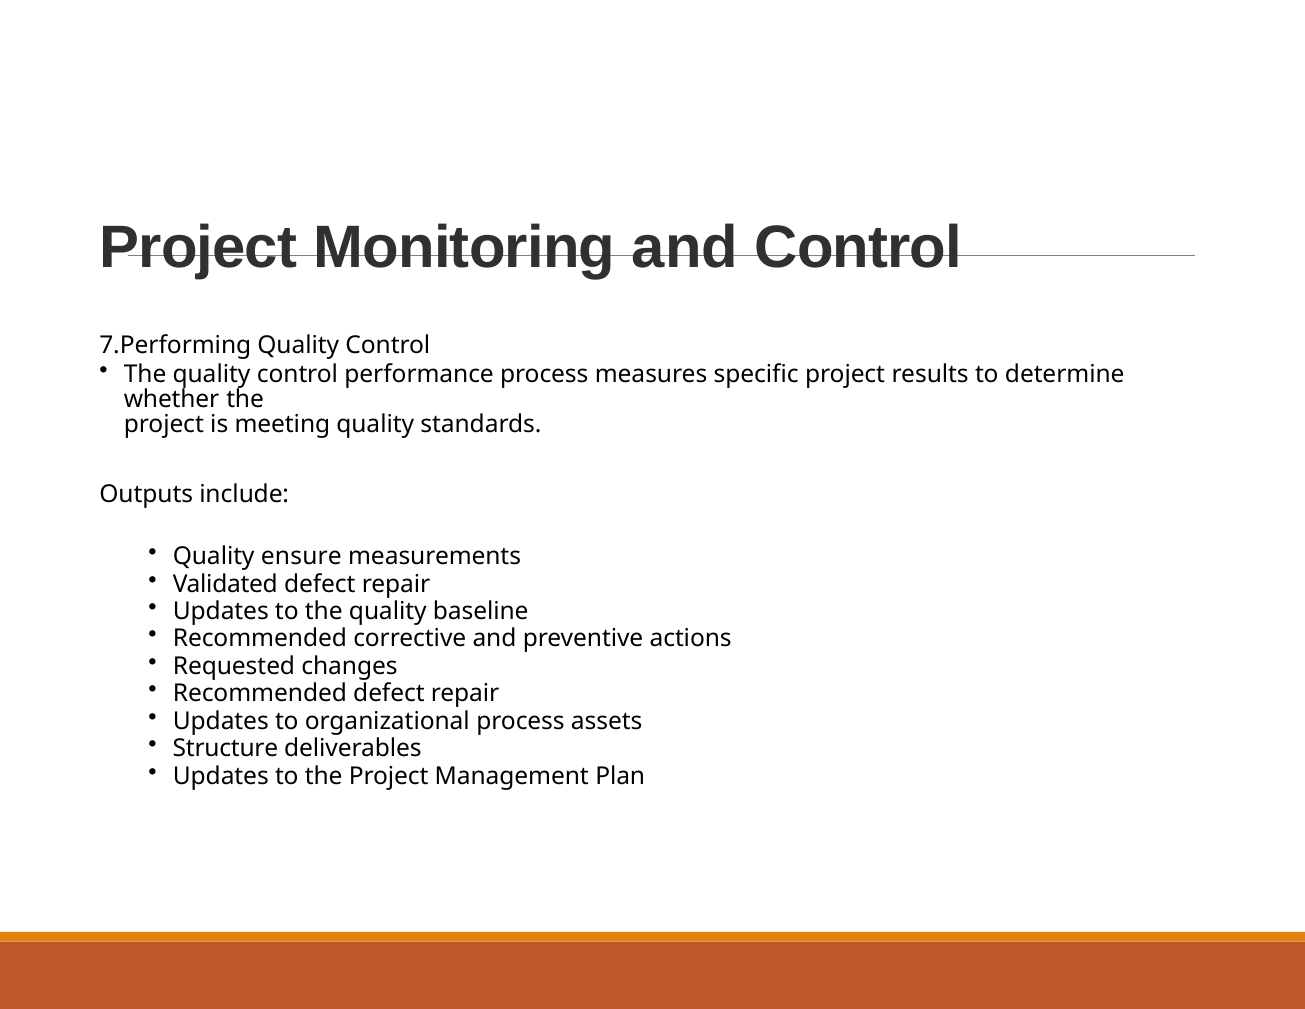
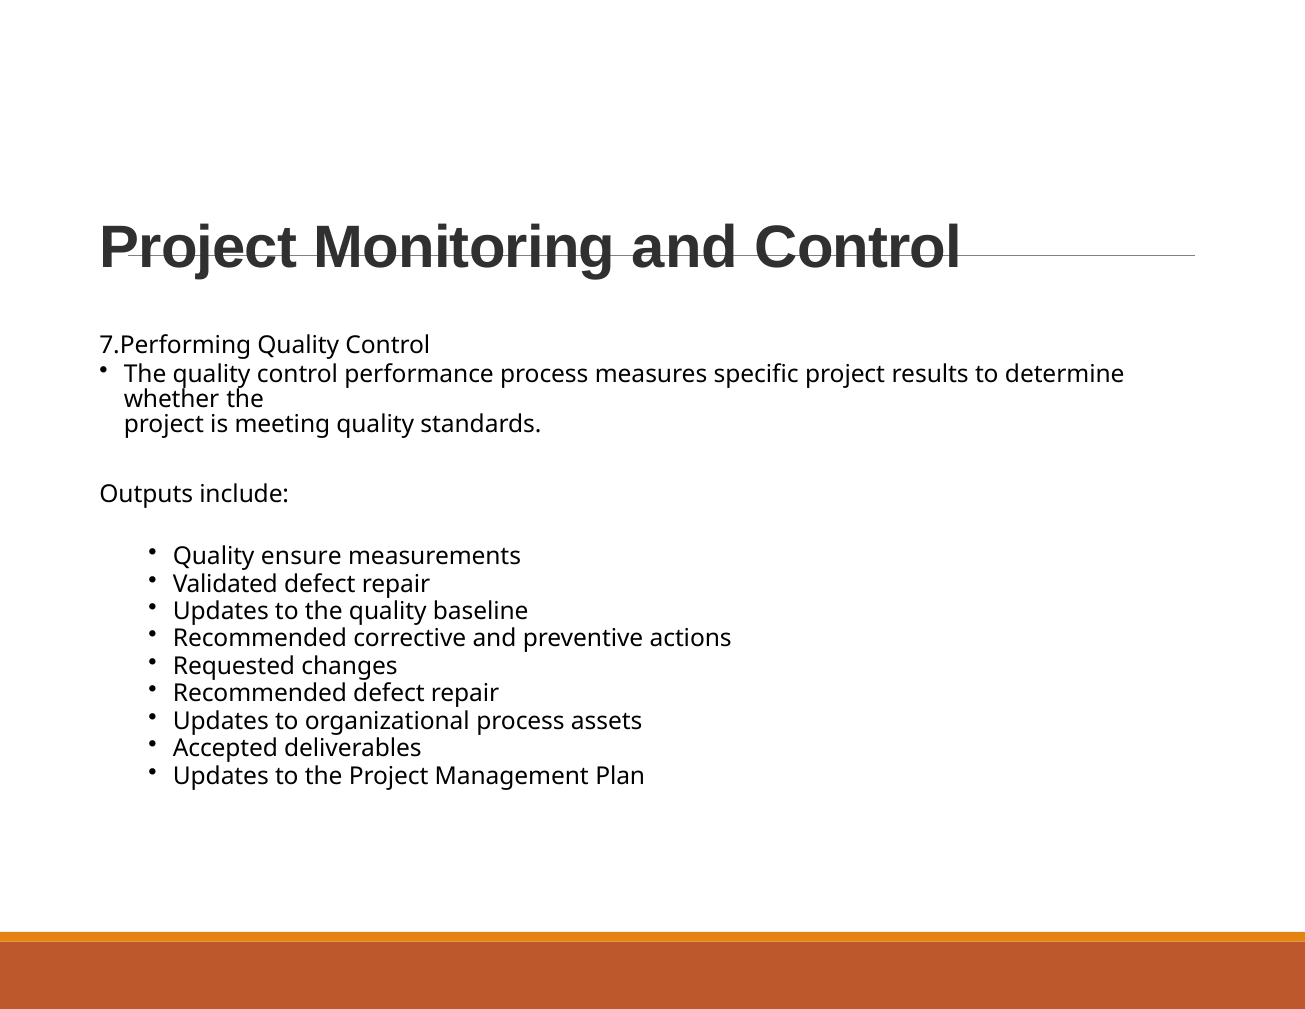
Structure: Structure -> Accepted
